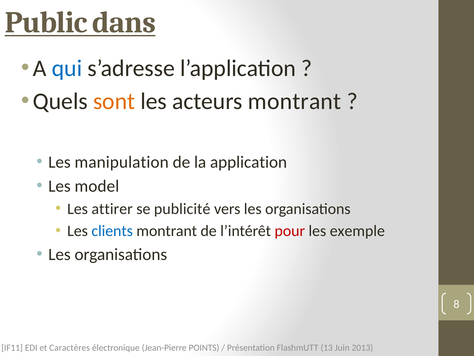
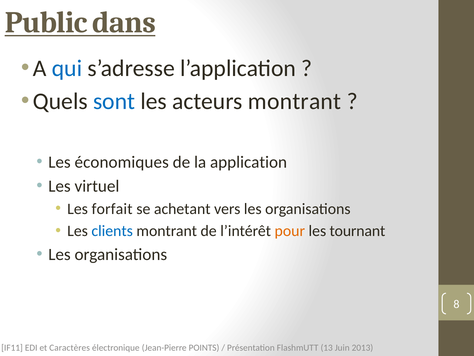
sont colour: orange -> blue
manipulation: manipulation -> économiques
model: model -> virtuel
attirer: attirer -> forfait
publicité: publicité -> achetant
pour colour: red -> orange
exemple: exemple -> tournant
